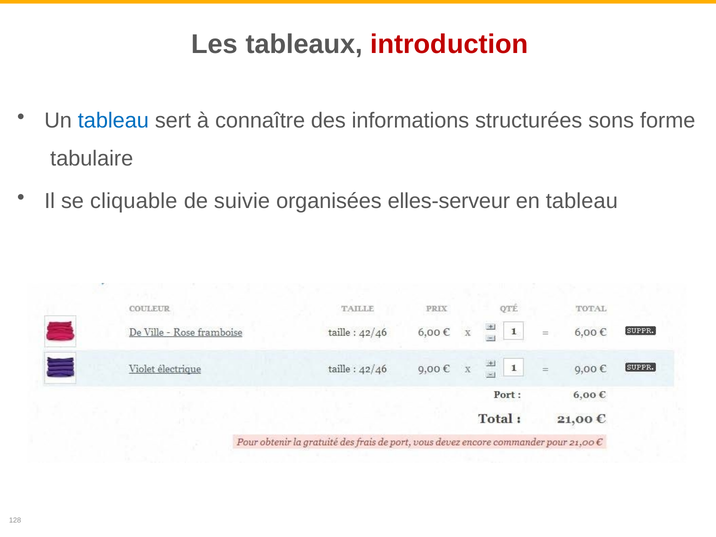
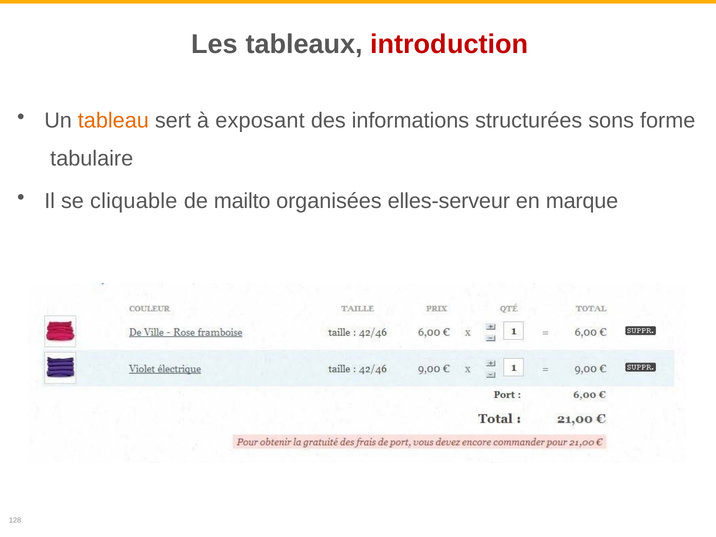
tableau at (113, 121) colour: blue -> orange
connaître: connaître -> exposant
suivie: suivie -> mailto
en tableau: tableau -> marque
